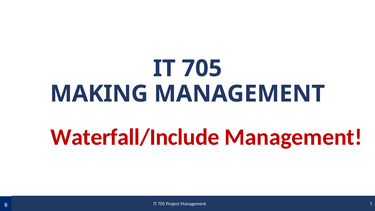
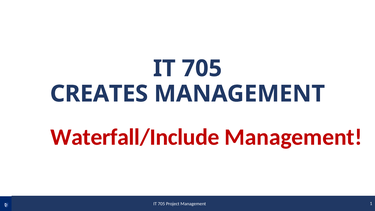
MAKING: MAKING -> CREATES
